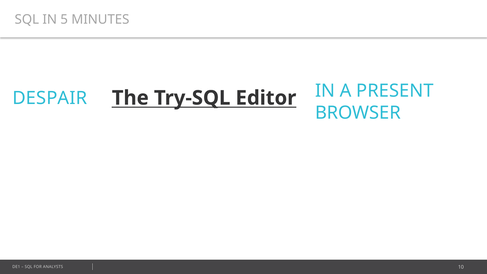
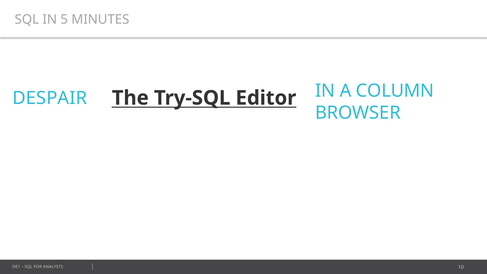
PRESENT: PRESENT -> COLUMN
